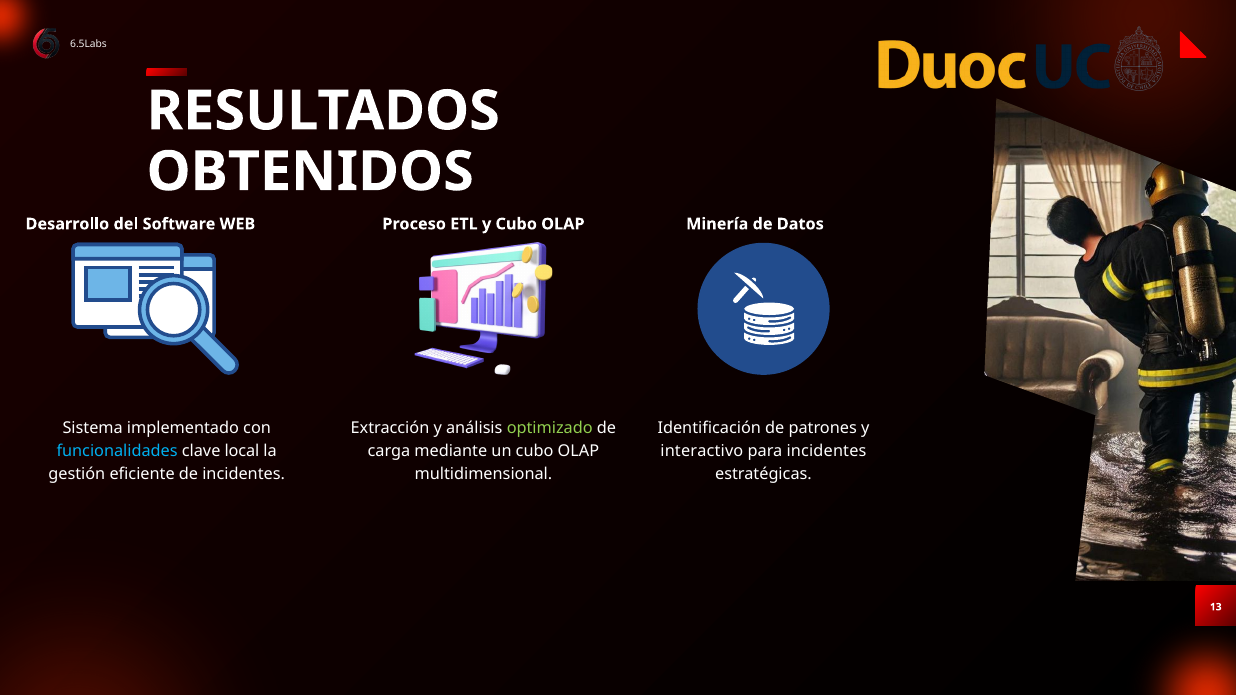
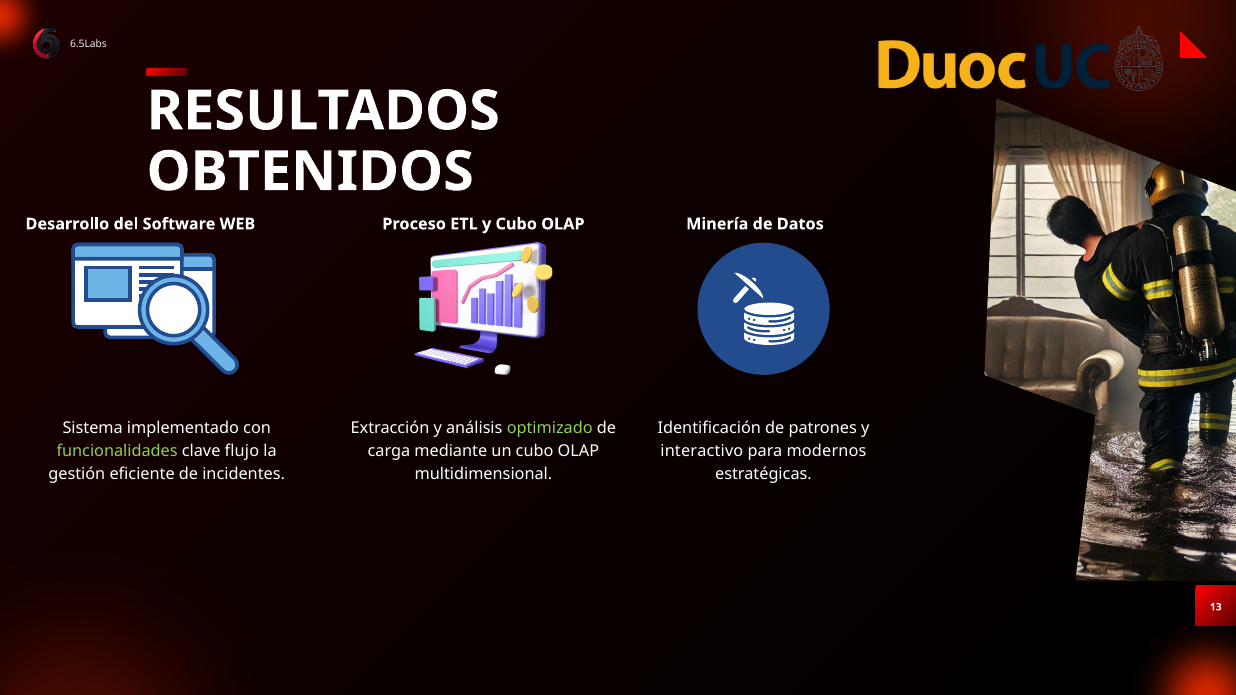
funcionalidades colour: light blue -> light green
local: local -> flujo
para incidentes: incidentes -> modernos
